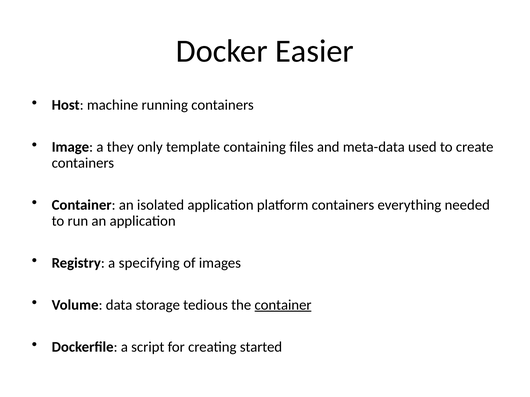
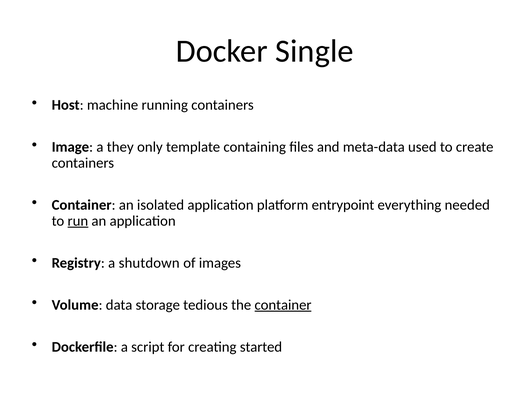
Easier: Easier -> Single
platform containers: containers -> entrypoint
run underline: none -> present
specifying: specifying -> shutdown
